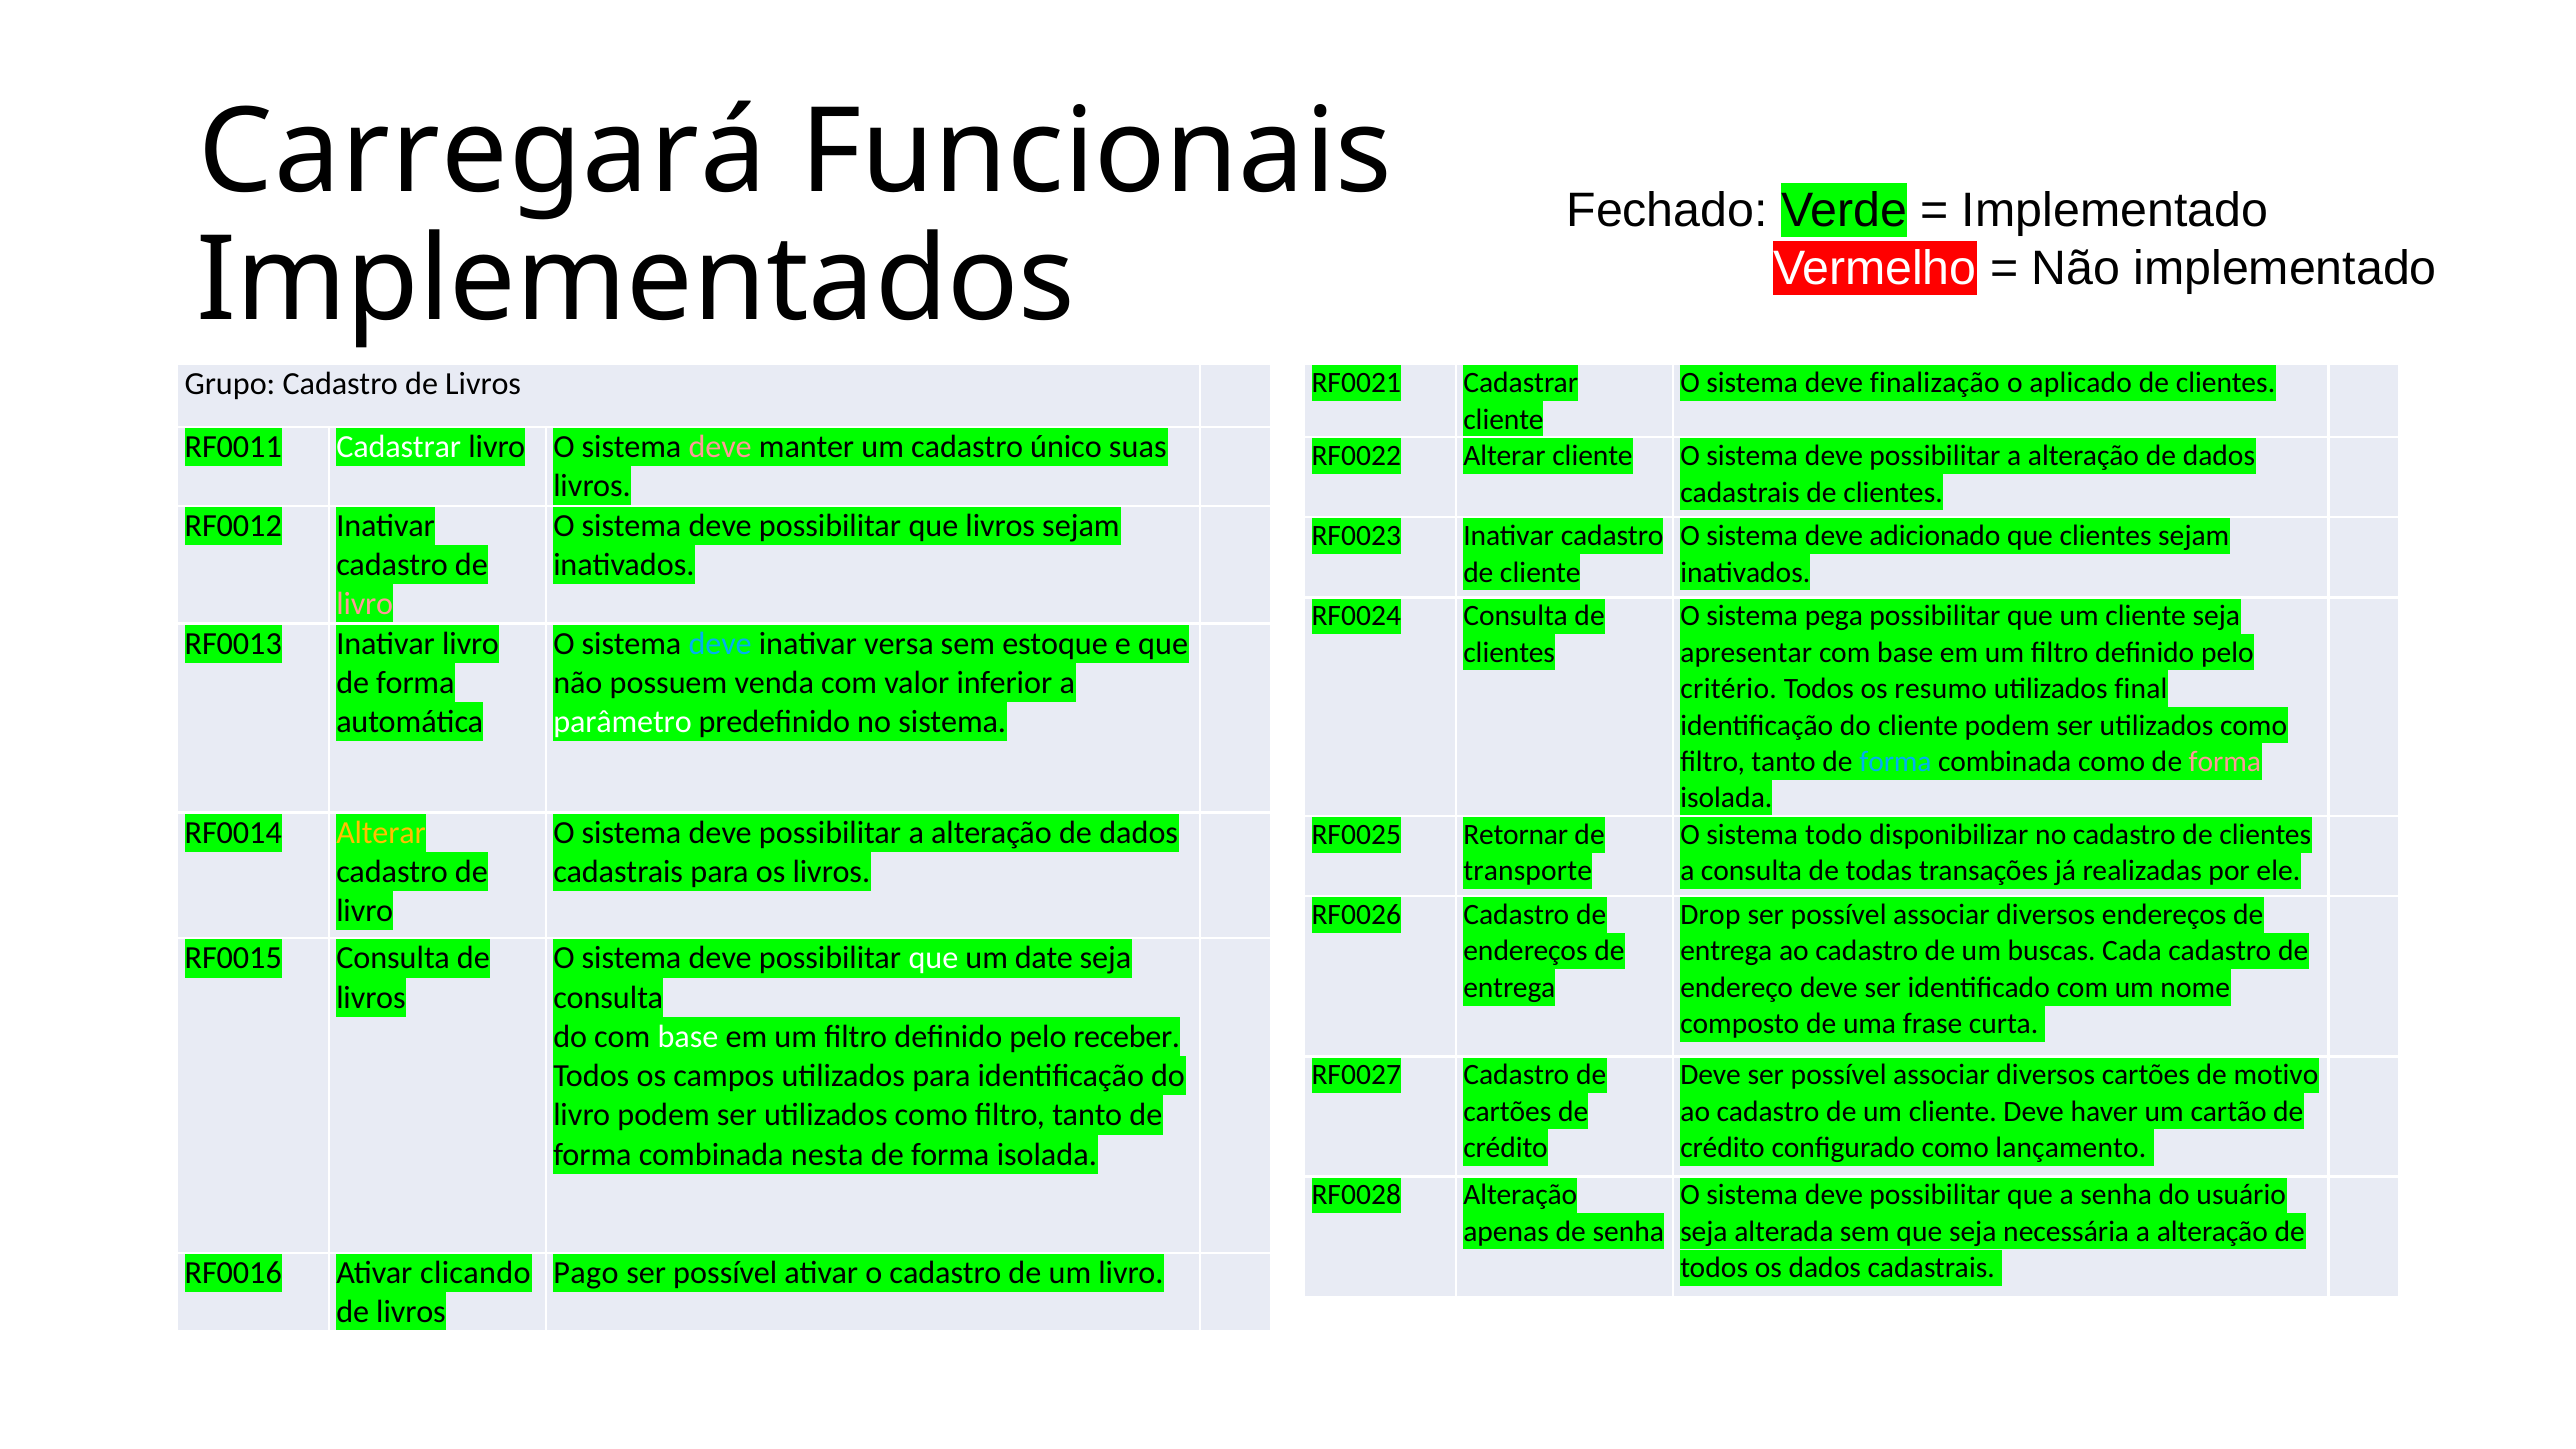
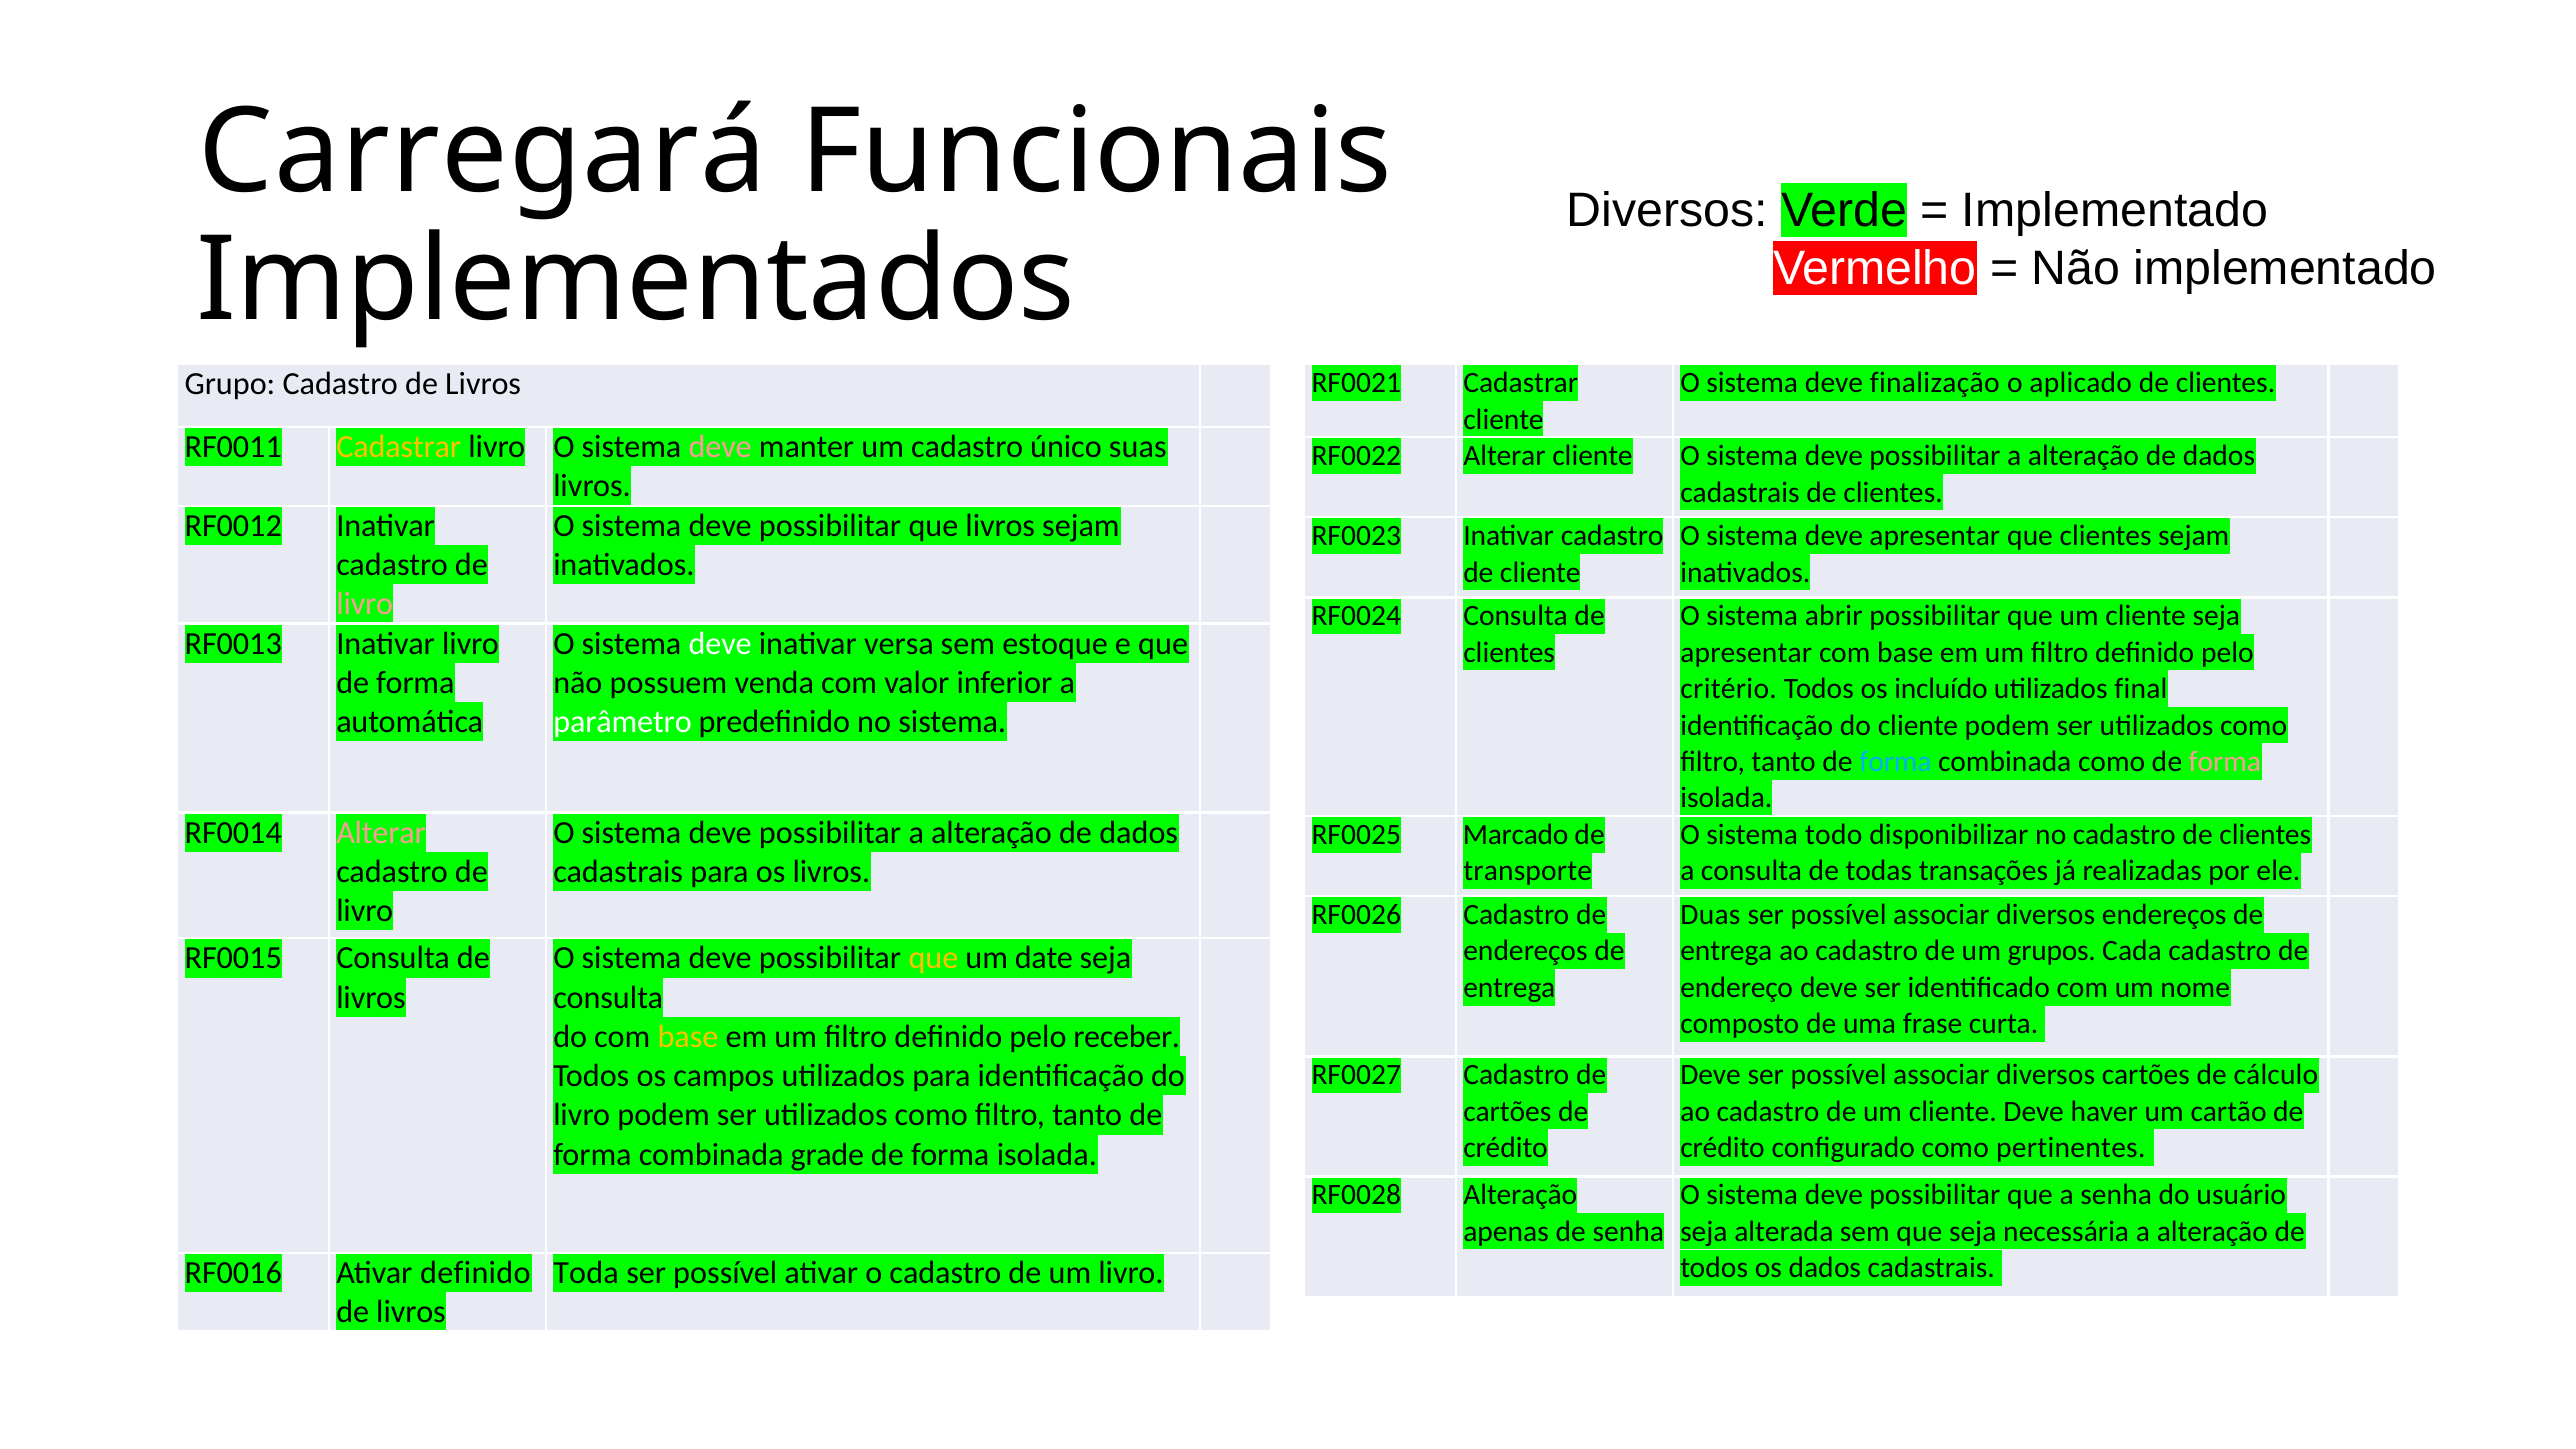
Fechado at (1667, 210): Fechado -> Diversos
Cadastrar at (399, 447) colour: white -> yellow
deve adicionado: adicionado -> apresentar
pega: pega -> abrir
deve at (720, 644) colour: light blue -> white
resumo: resumo -> incluído
Alterar at (381, 832) colour: yellow -> pink
Retornar: Retornar -> Marcado
Drop: Drop -> Duas
buscas: buscas -> grupos
que at (933, 958) colour: white -> yellow
base at (688, 1037) colour: white -> yellow
motivo: motivo -> cálculo
lançamento: lançamento -> pertinentes
nesta: nesta -> grade
Ativar clicando: clicando -> definido
Pago: Pago -> Toda
